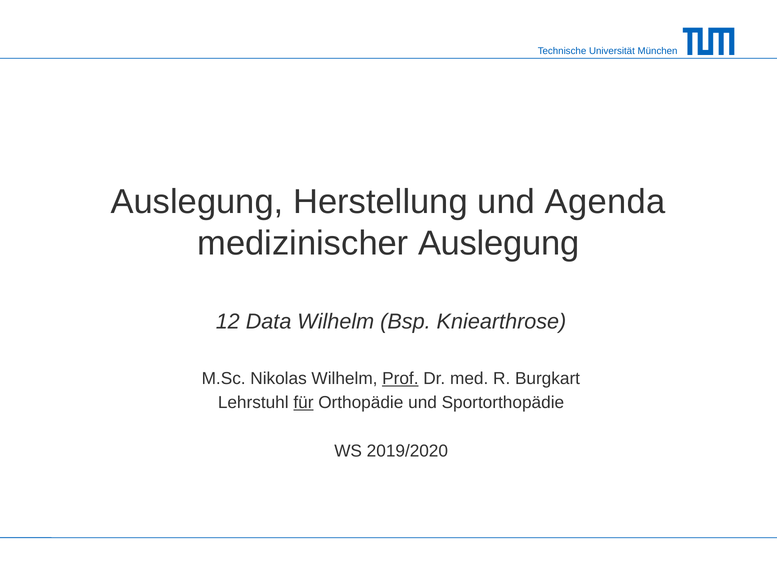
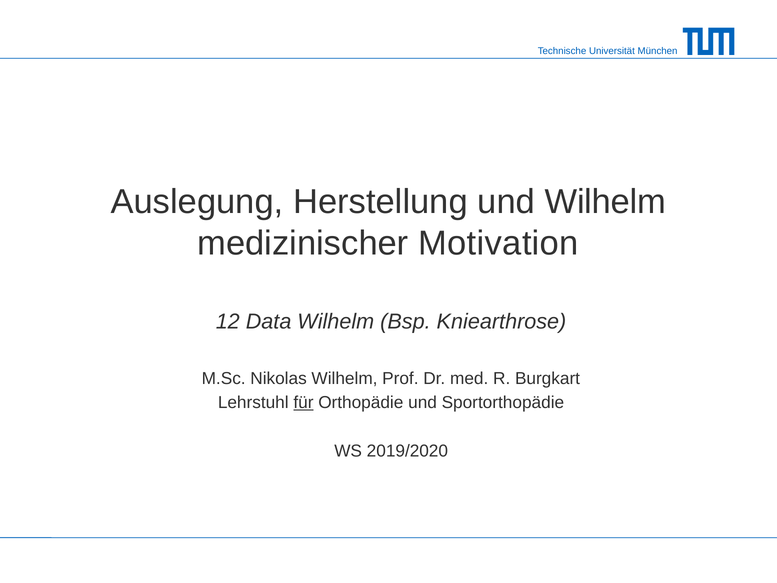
und Agenda: Agenda -> Wilhelm
medizinischer Auslegung: Auslegung -> Motivation
Prof underline: present -> none
